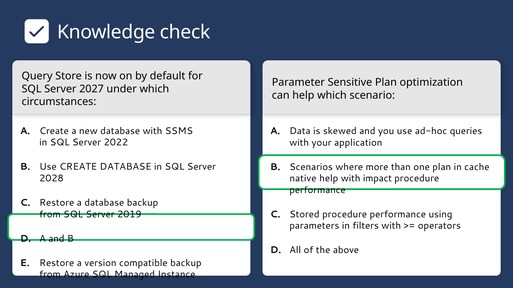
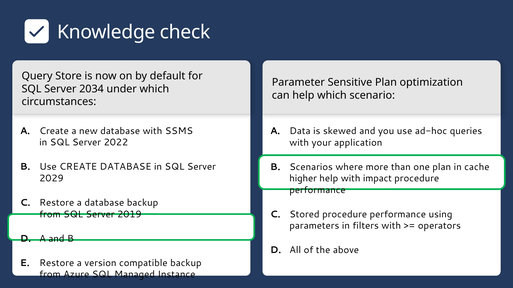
2027: 2027 -> 2034
2028: 2028 -> 2029
native: native -> higher
